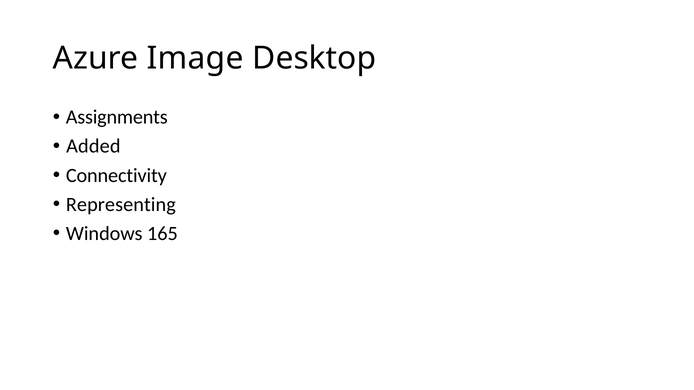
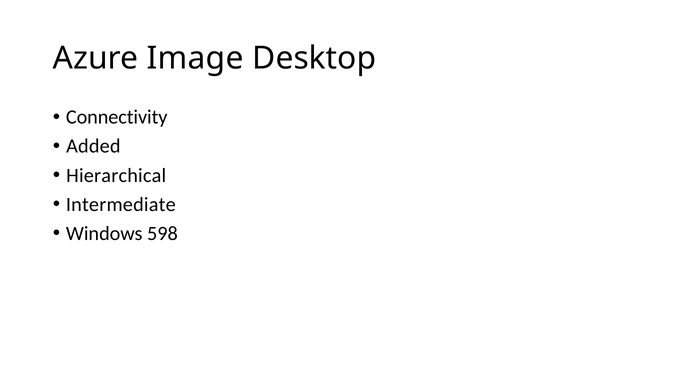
Assignments: Assignments -> Connectivity
Connectivity: Connectivity -> Hierarchical
Representing: Representing -> Intermediate
165: 165 -> 598
